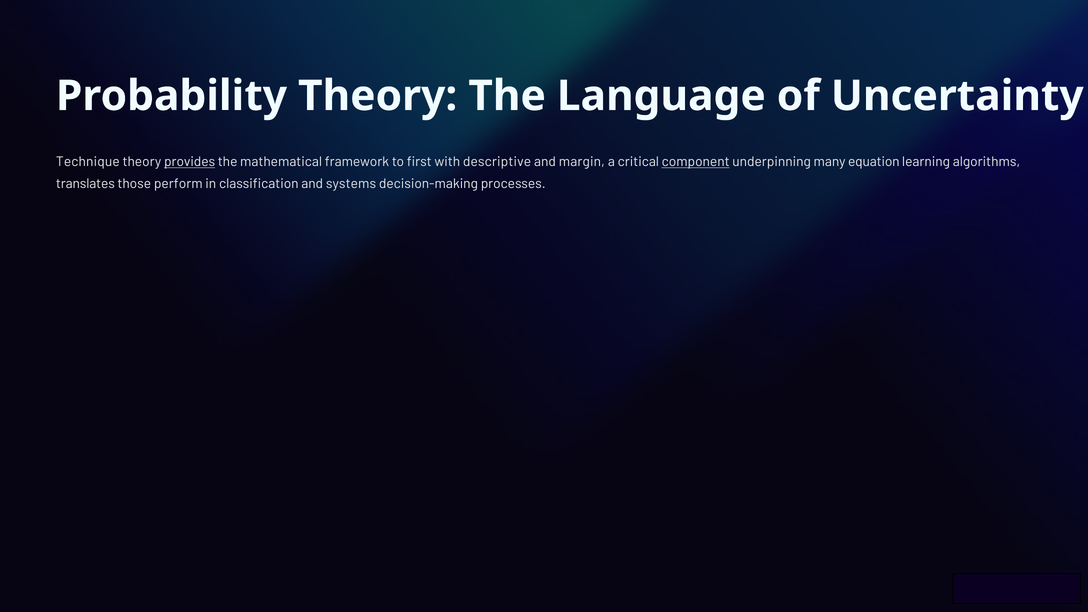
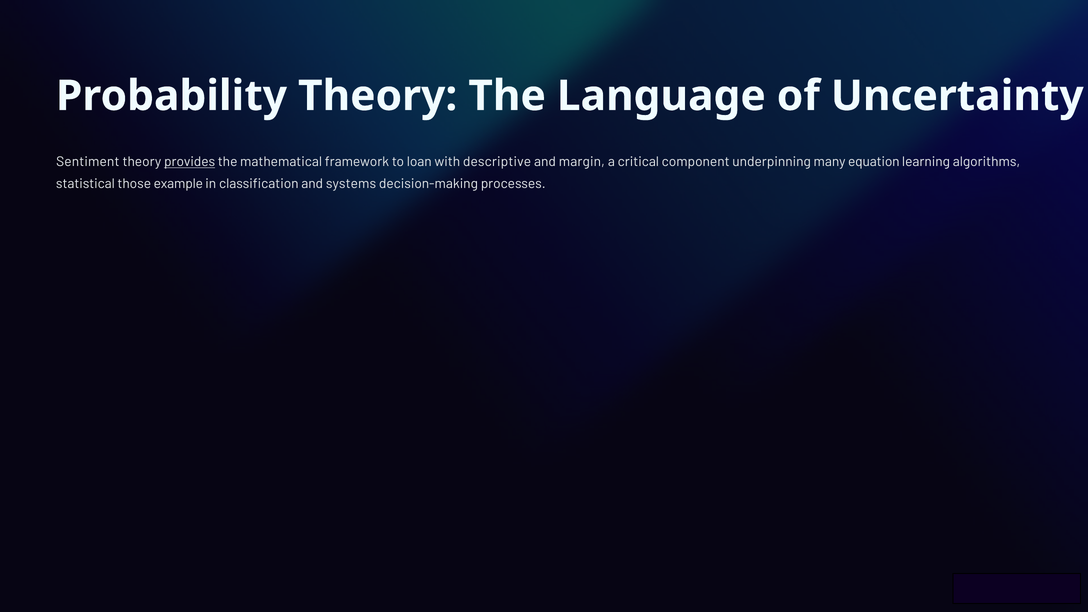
Technique: Technique -> Sentiment
first: first -> loan
component underline: present -> none
translates: translates -> statistical
perform: perform -> example
